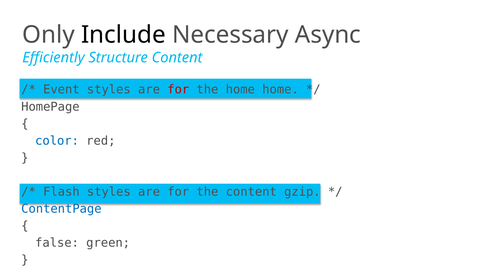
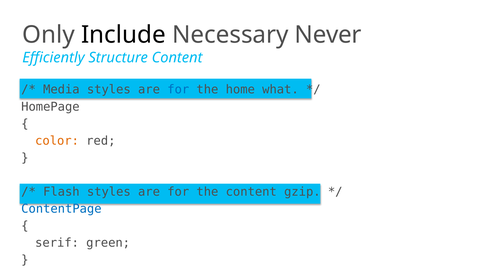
Async: Async -> Never
Event: Event -> Media
for at (178, 89) colour: red -> blue
home home: home -> what
color colour: blue -> orange
false: false -> serif
